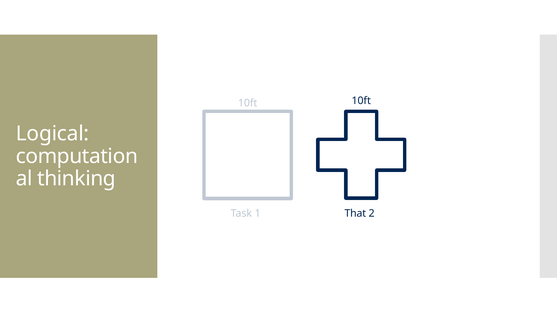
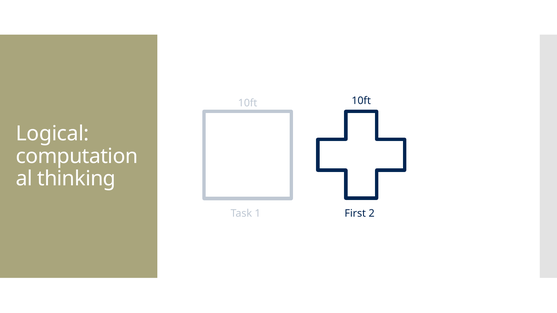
That: That -> First
